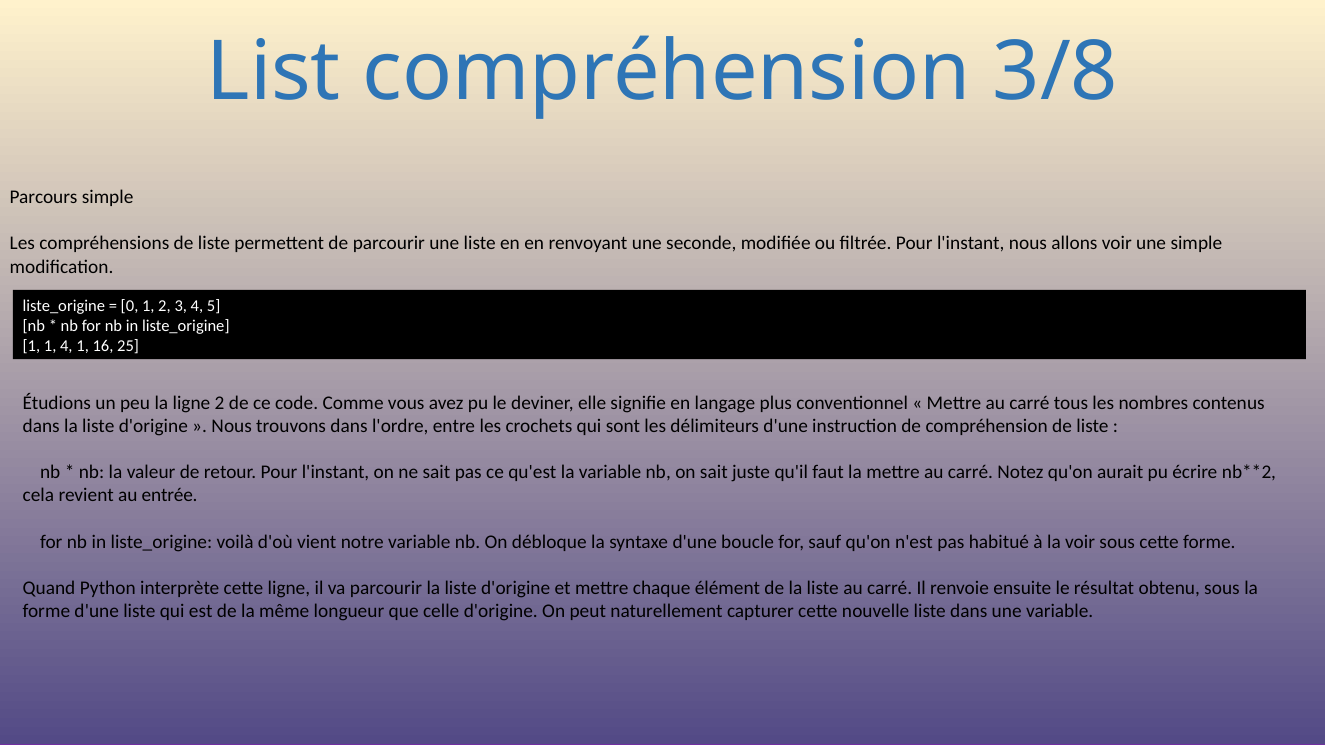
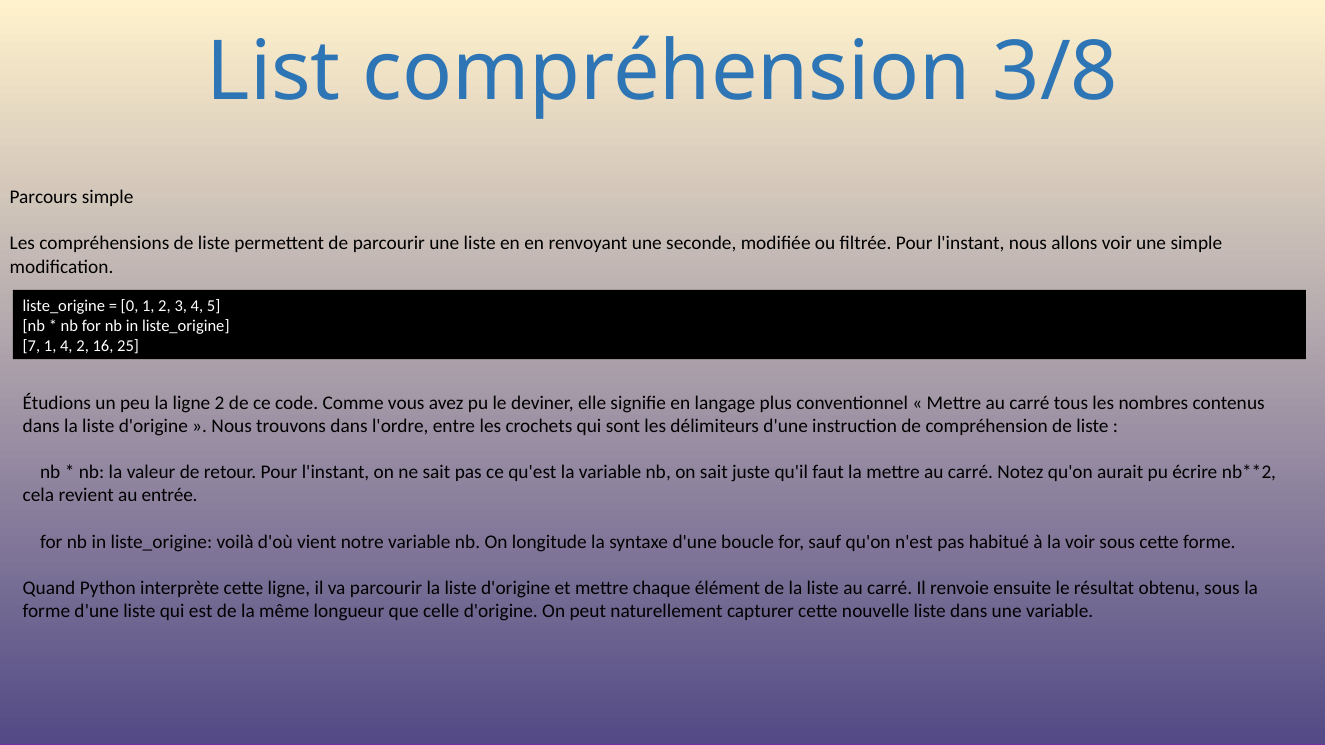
1 at (31, 346): 1 -> 7
4 1: 1 -> 2
débloque: débloque -> longitude
